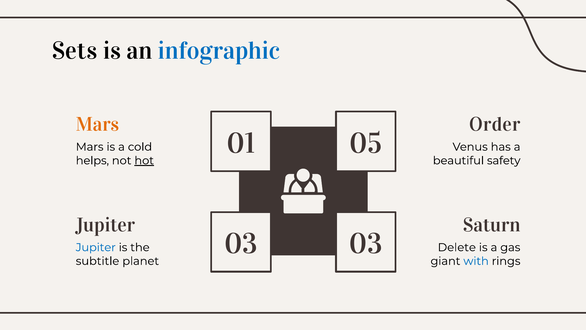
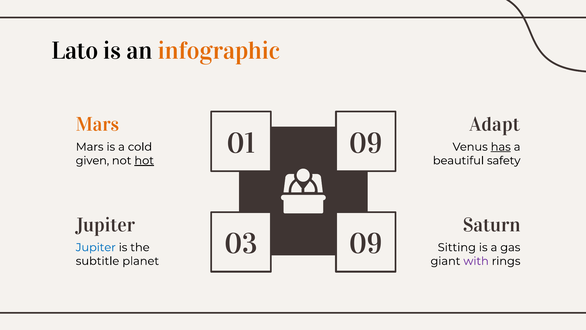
Sets: Sets -> Lato
infographic colour: blue -> orange
Order: Order -> Adapt
01 05: 05 -> 09
has underline: none -> present
helps: helps -> given
03 03: 03 -> 09
Delete: Delete -> Sitting
with colour: blue -> purple
